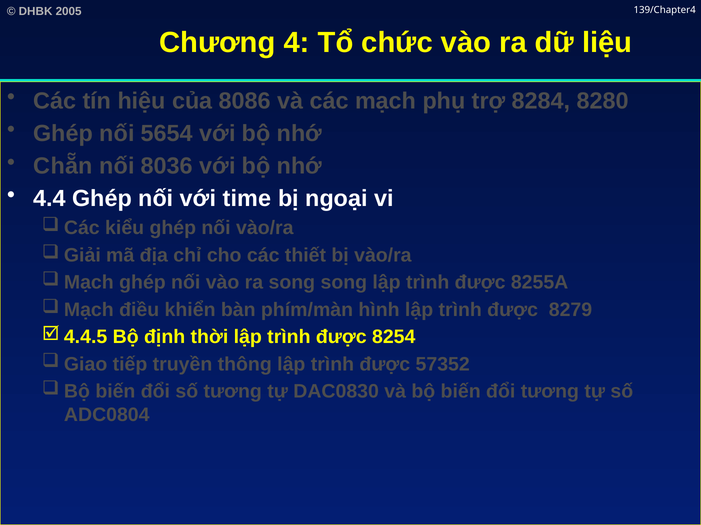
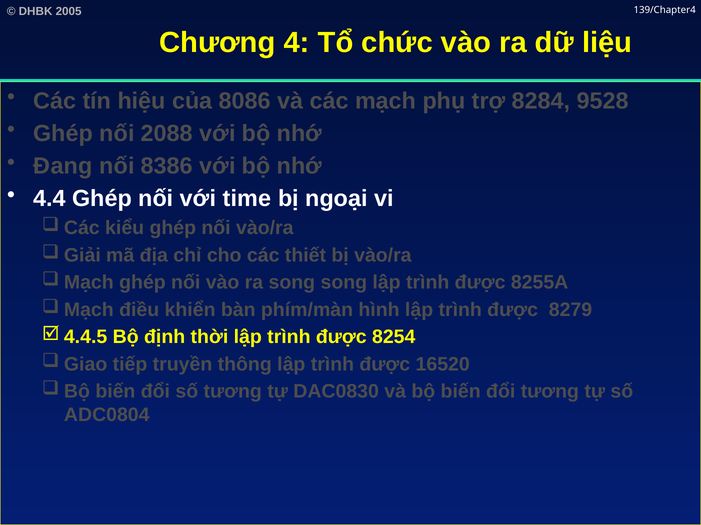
8280: 8280 -> 9528
5654: 5654 -> 2088
Chẵn: Chẵn -> Đang
8036: 8036 -> 8386
57352: 57352 -> 16520
